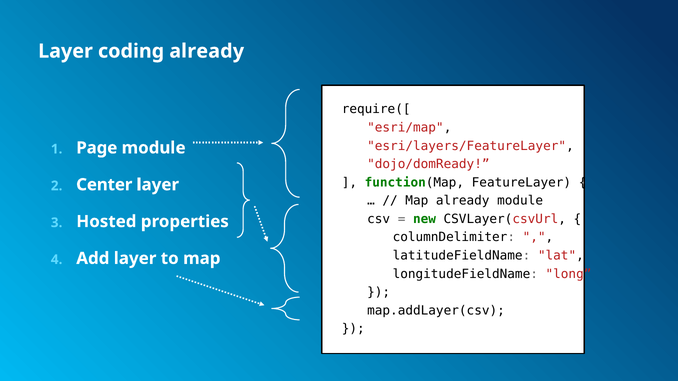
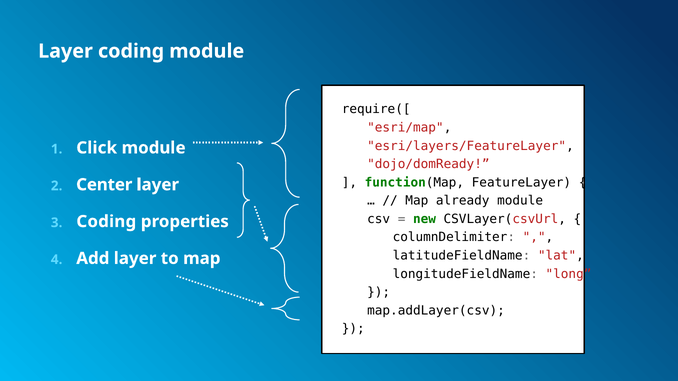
coding already: already -> module
Page: Page -> Click
Hosted at (106, 222): Hosted -> Coding
